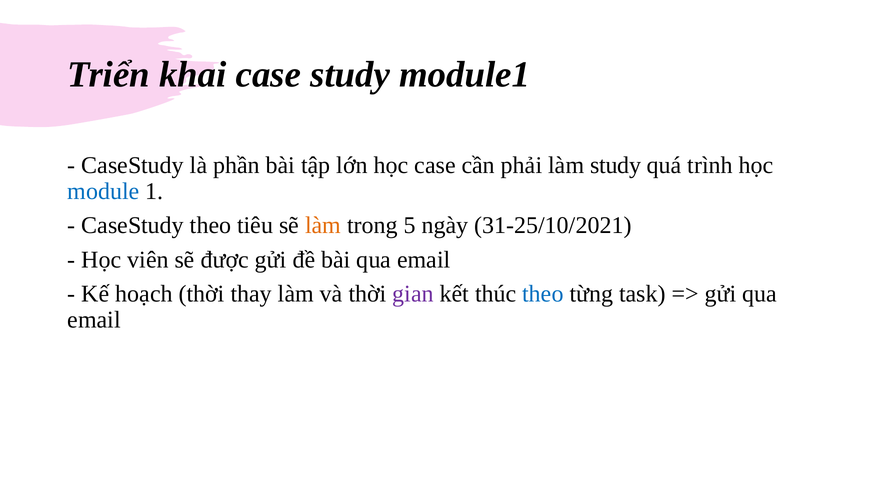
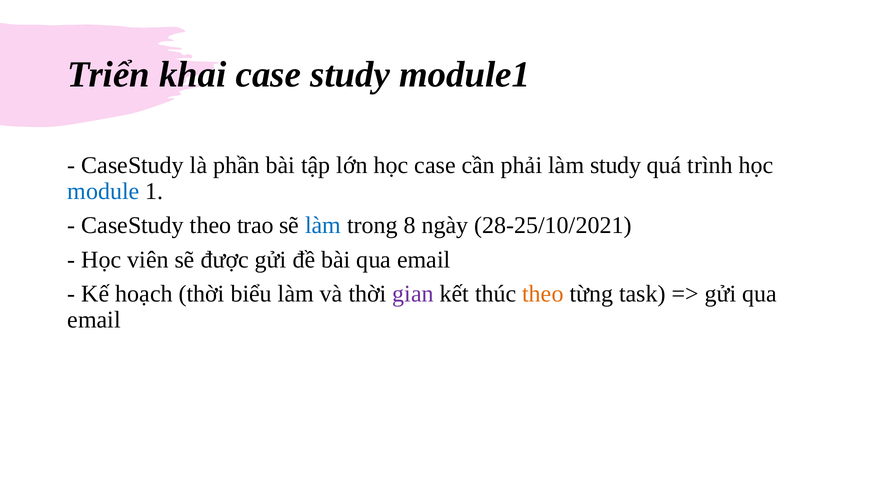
tiêu: tiêu -> trao
làm at (323, 225) colour: orange -> blue
5: 5 -> 8
31-25/10/2021: 31-25/10/2021 -> 28-25/10/2021
thay: thay -> biểu
theo at (543, 294) colour: blue -> orange
